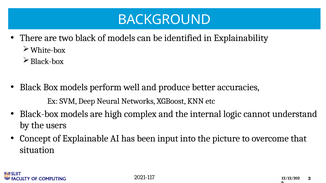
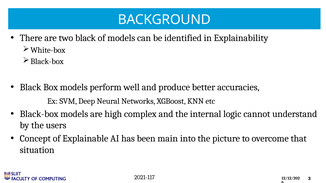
input: input -> main
